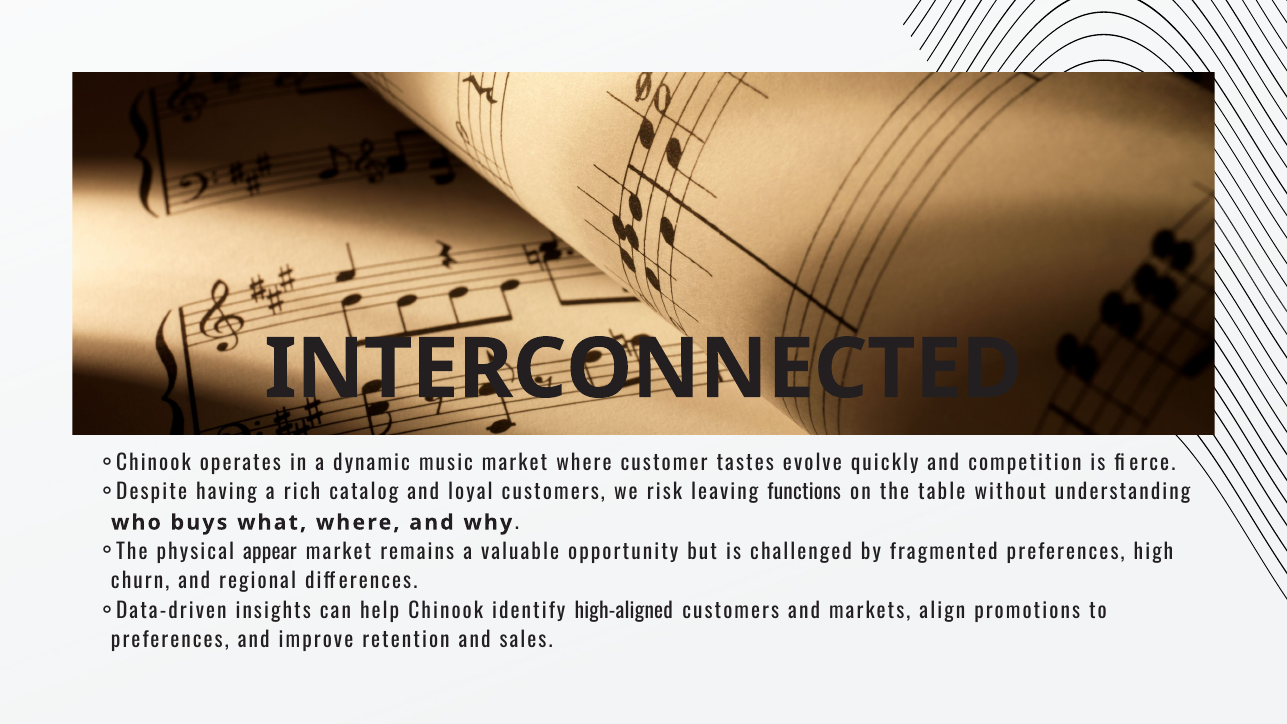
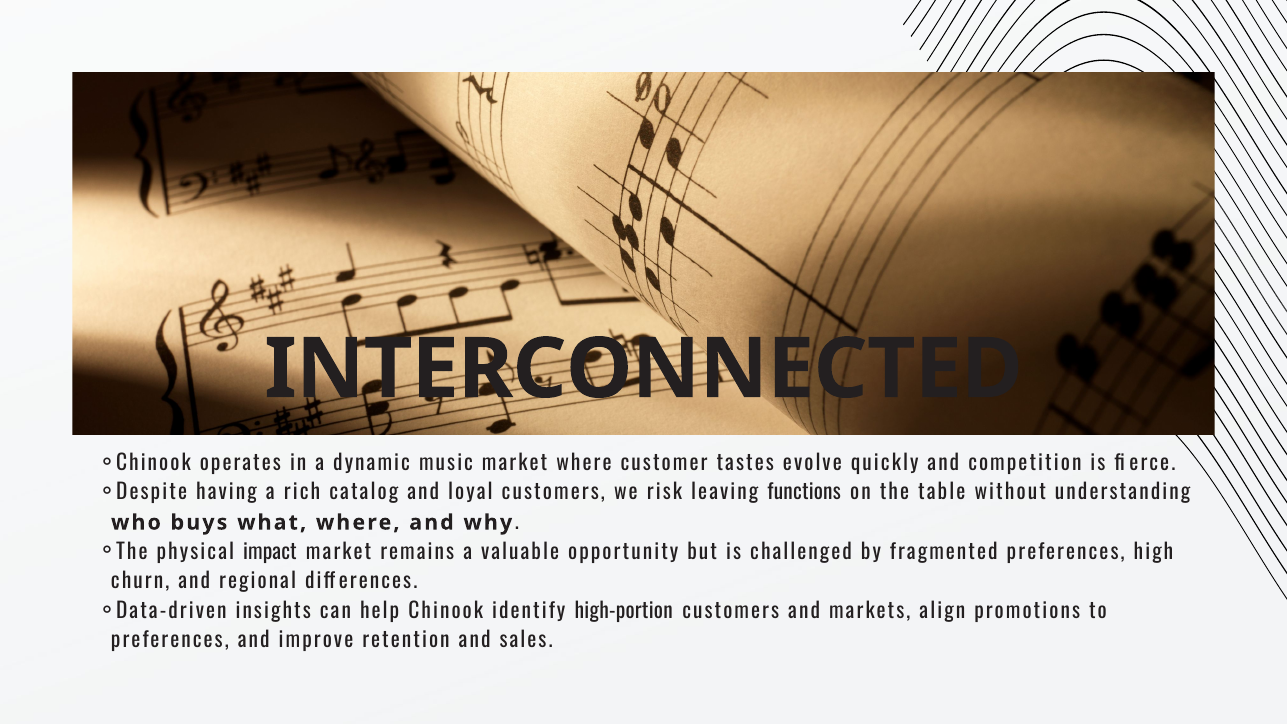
appear: appear -> impact
high-aligned: high-aligned -> high-portion
